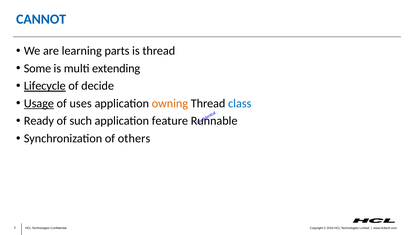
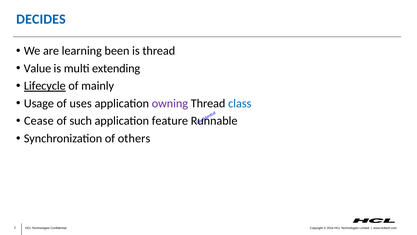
CANNOT: CANNOT -> DECIDES
parts: parts -> been
Some: Some -> Value
decide: decide -> mainly
Usage underline: present -> none
owning colour: orange -> purple
Ready: Ready -> Cease
